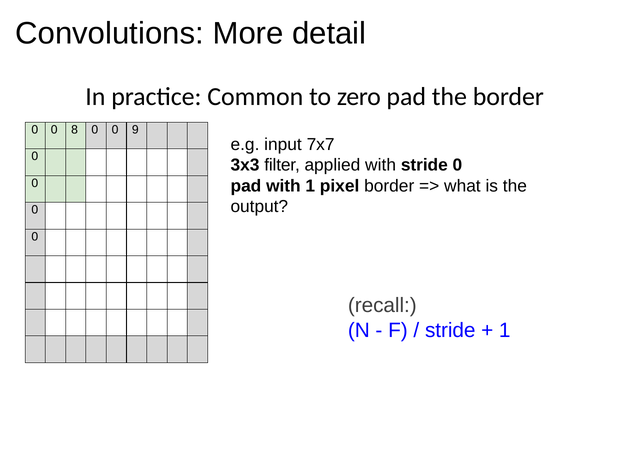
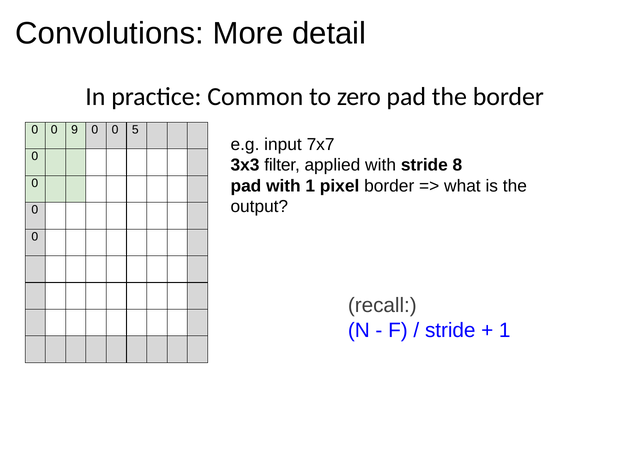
8: 8 -> 9
9: 9 -> 5
stride 0: 0 -> 8
